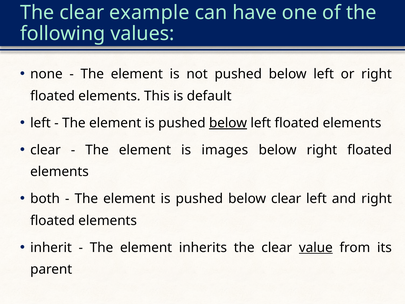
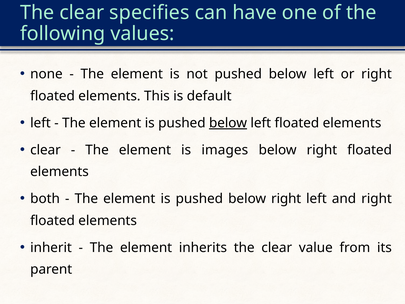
example: example -> specifies
pushed below clear: clear -> right
value underline: present -> none
